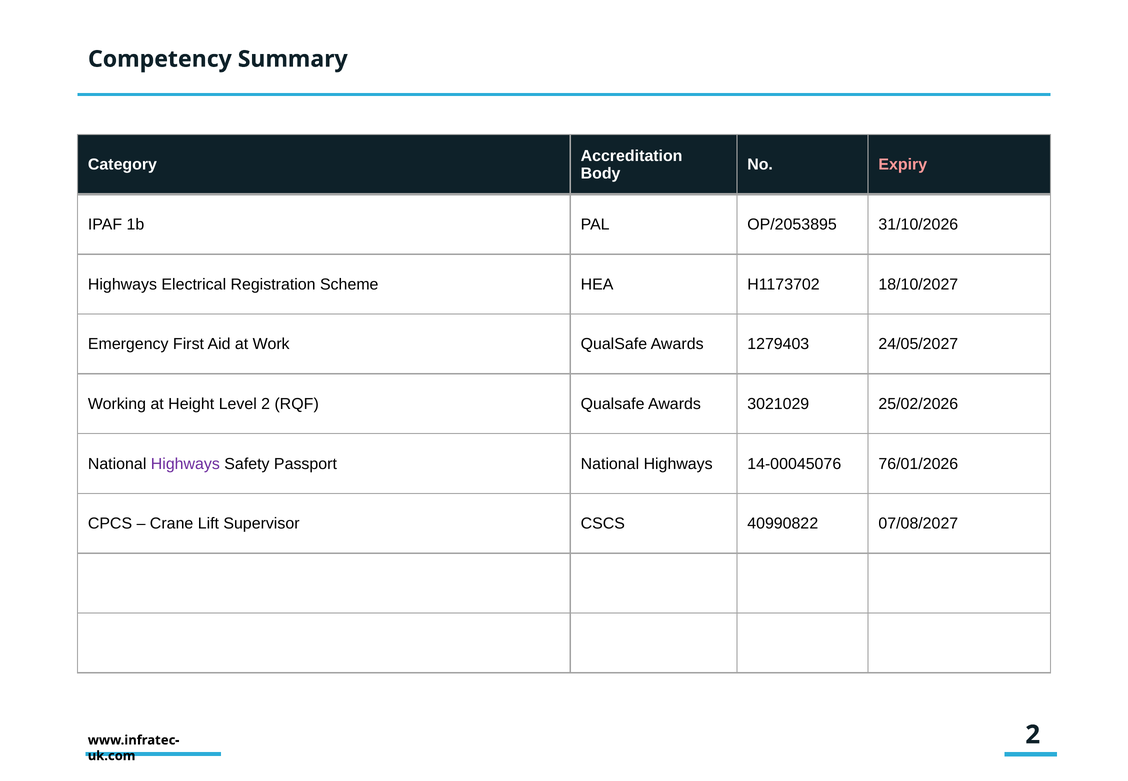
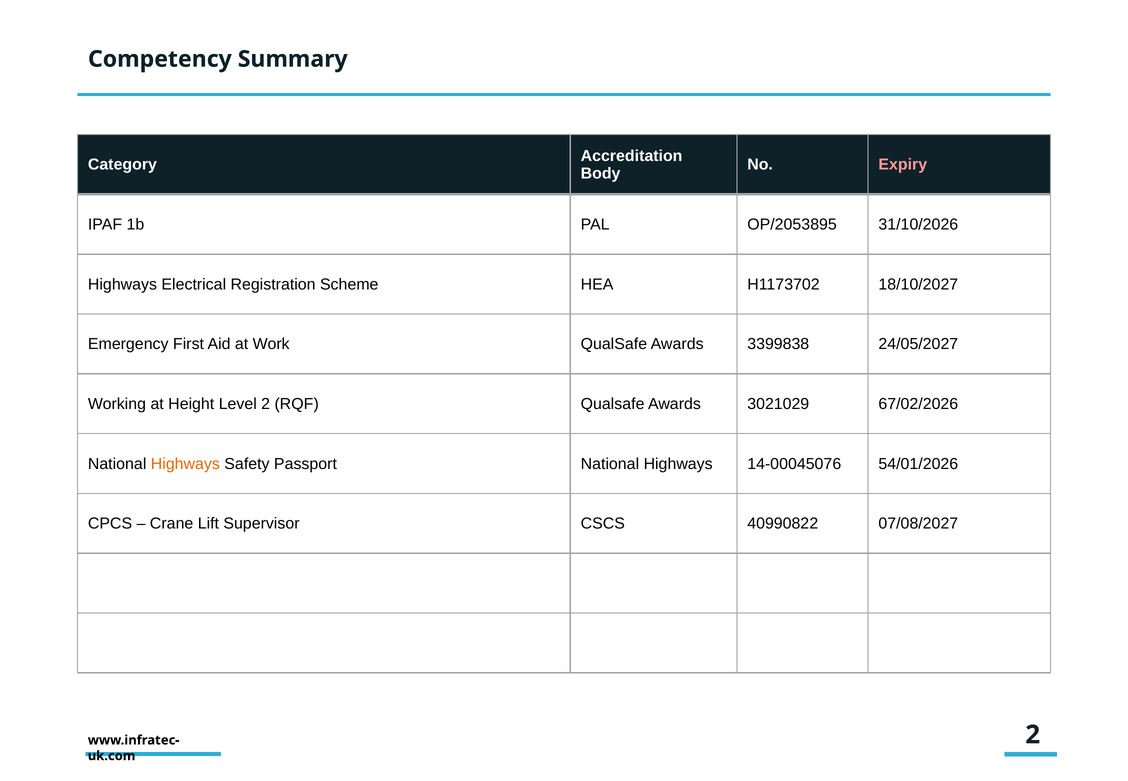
1279403: 1279403 -> 3399838
25/02/2026: 25/02/2026 -> 67/02/2026
Highways at (185, 464) colour: purple -> orange
76/01/2026: 76/01/2026 -> 54/01/2026
